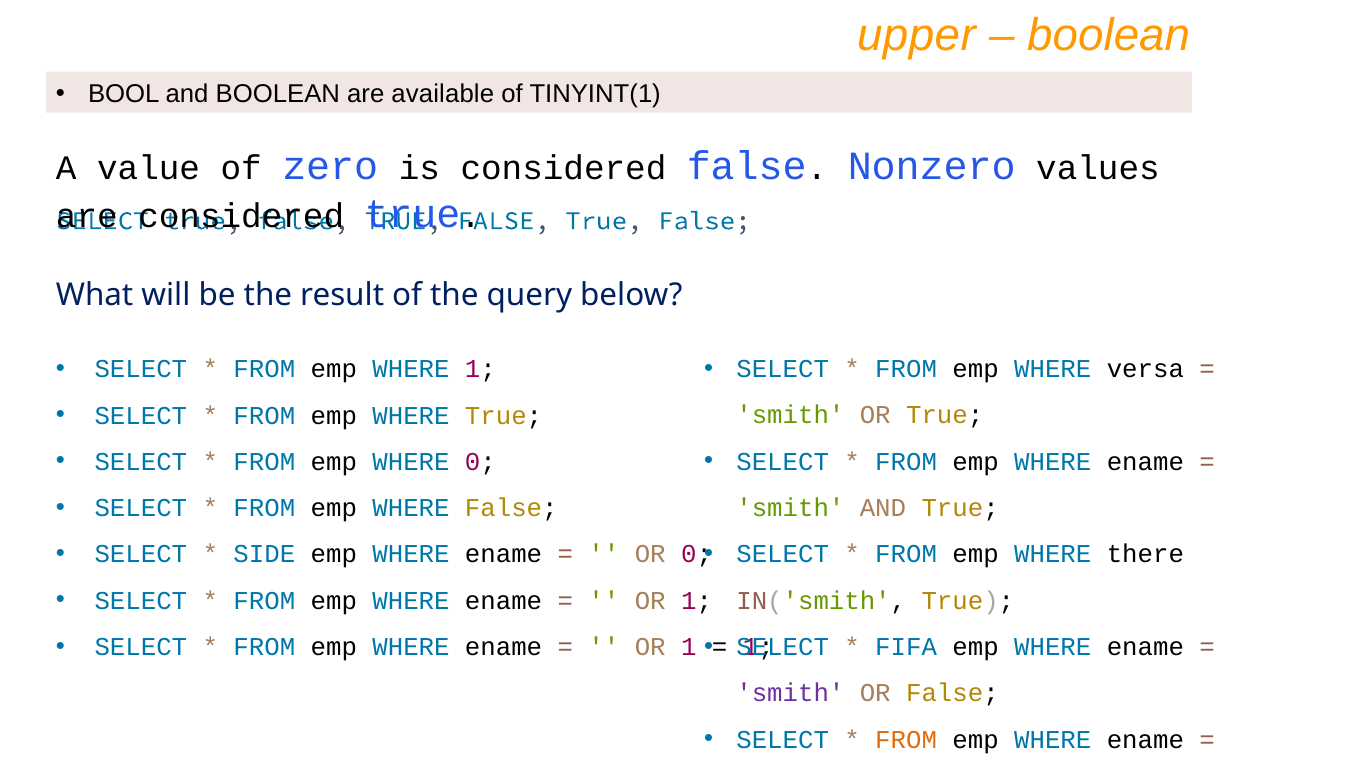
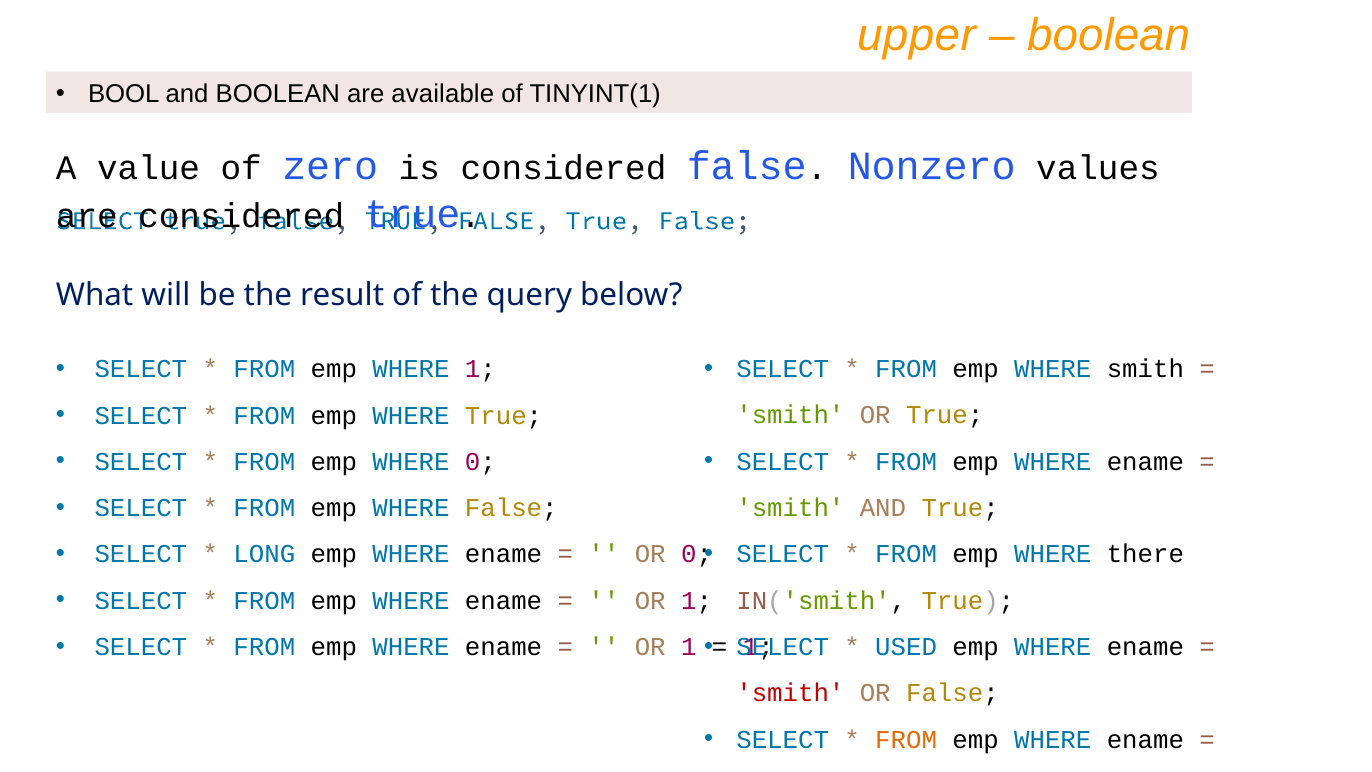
WHERE versa: versa -> smith
SIDE: SIDE -> LONG
FIFA: FIFA -> USED
smith at (790, 693) colour: purple -> red
